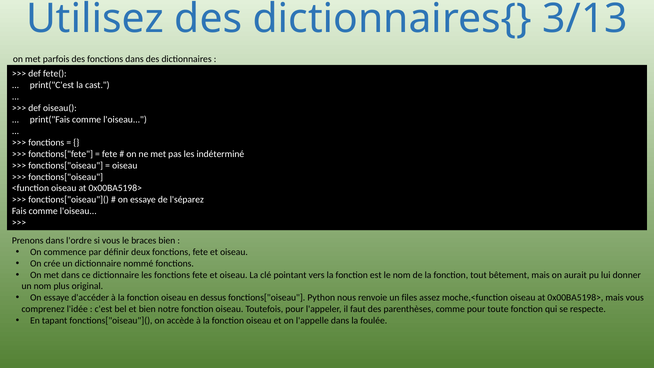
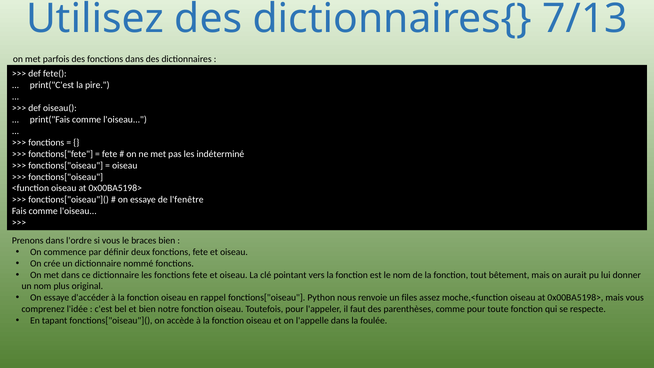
3/13: 3/13 -> 7/13
cast: cast -> pire
l'séparez: l'séparez -> l'fenêtre
dessus: dessus -> rappel
